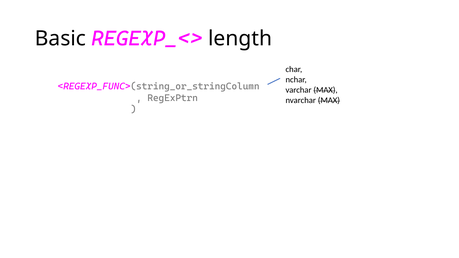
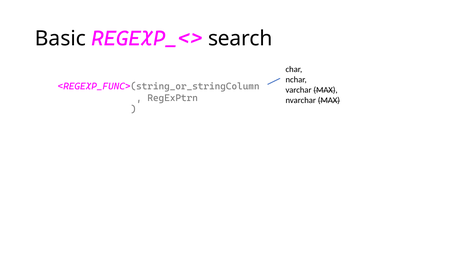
length: length -> search
